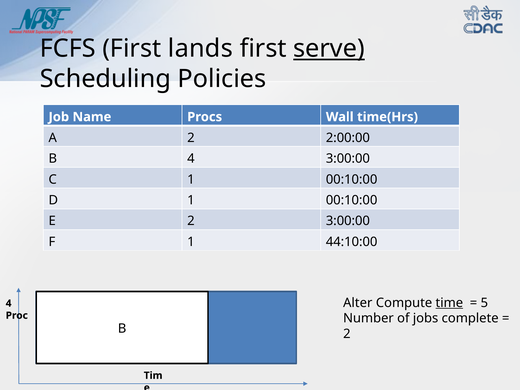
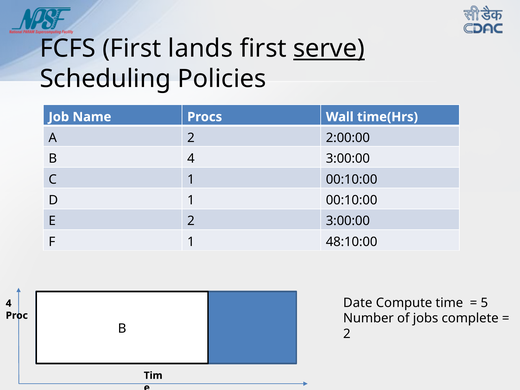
44:10:00: 44:10:00 -> 48:10:00
Alter: Alter -> Date
time underline: present -> none
